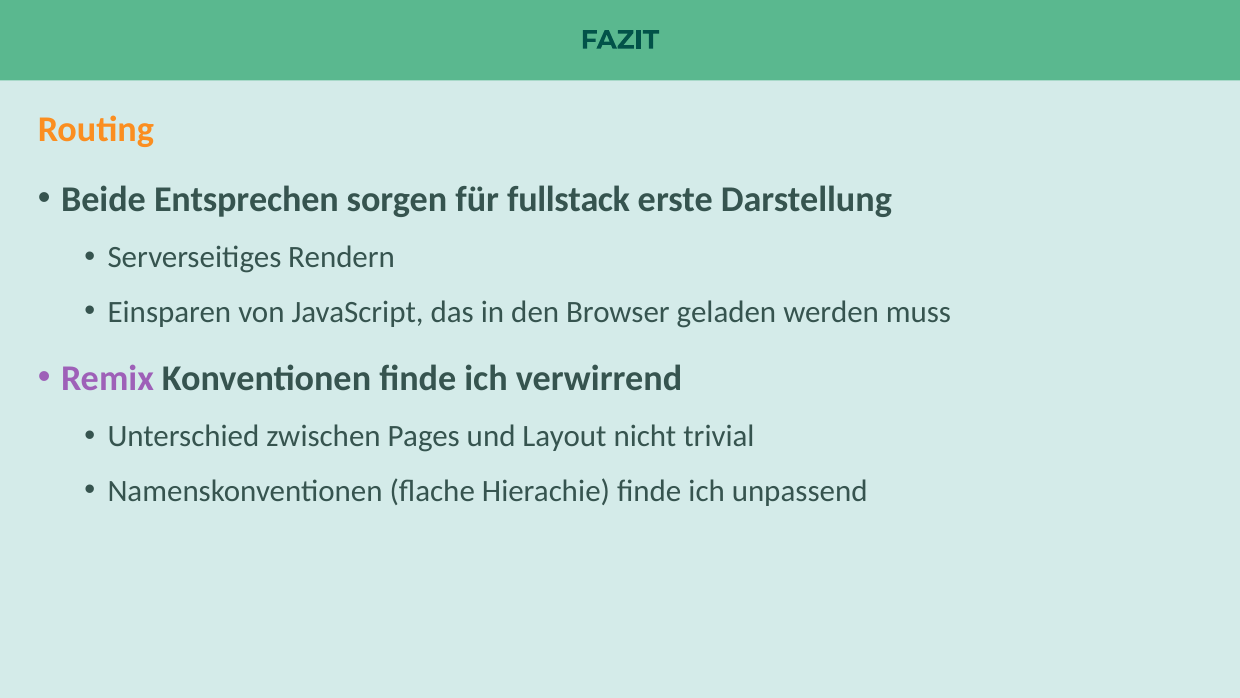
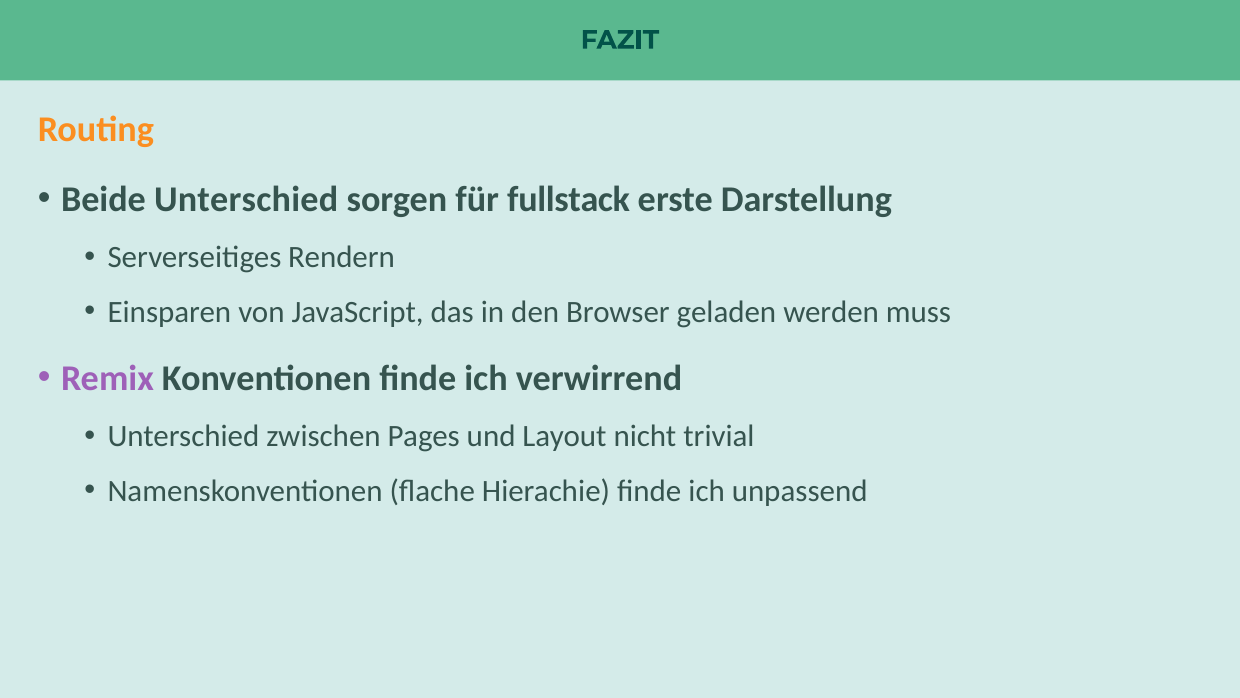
Beide Entsprechen: Entsprechen -> Unterschied
